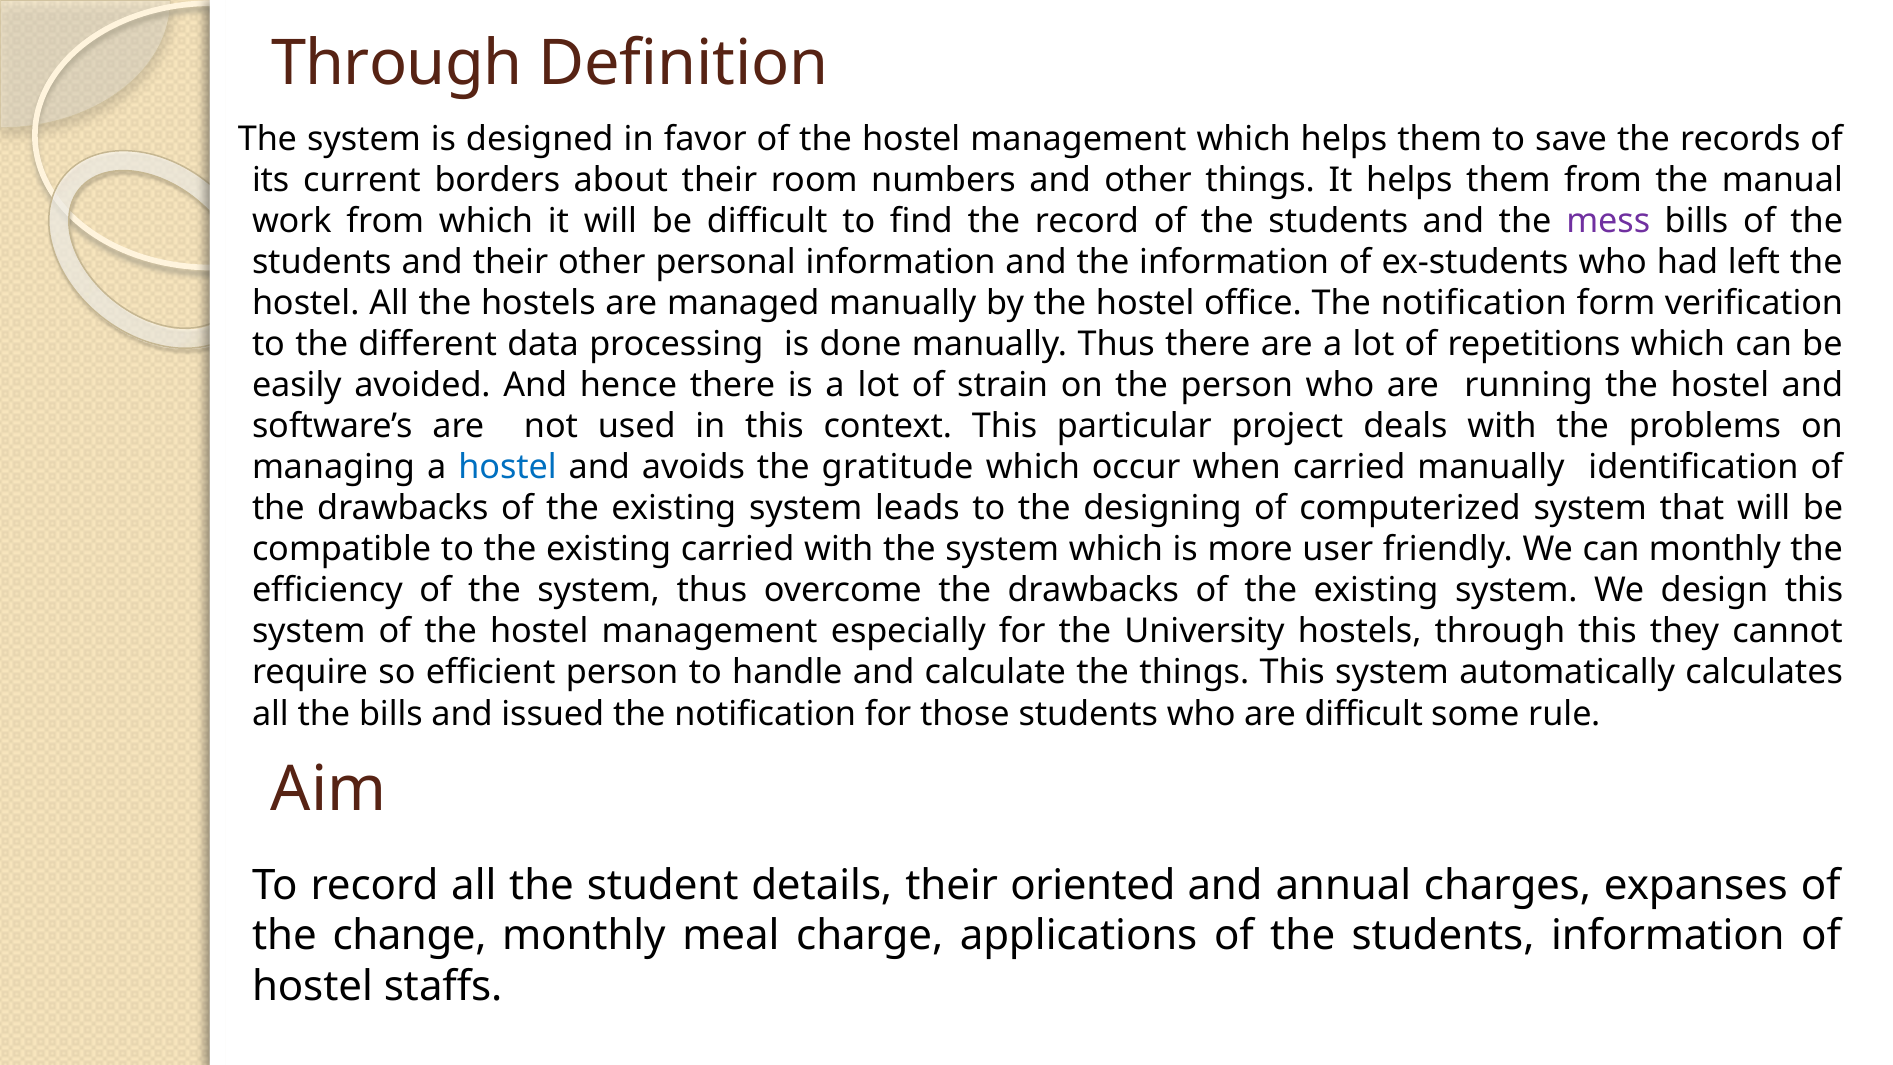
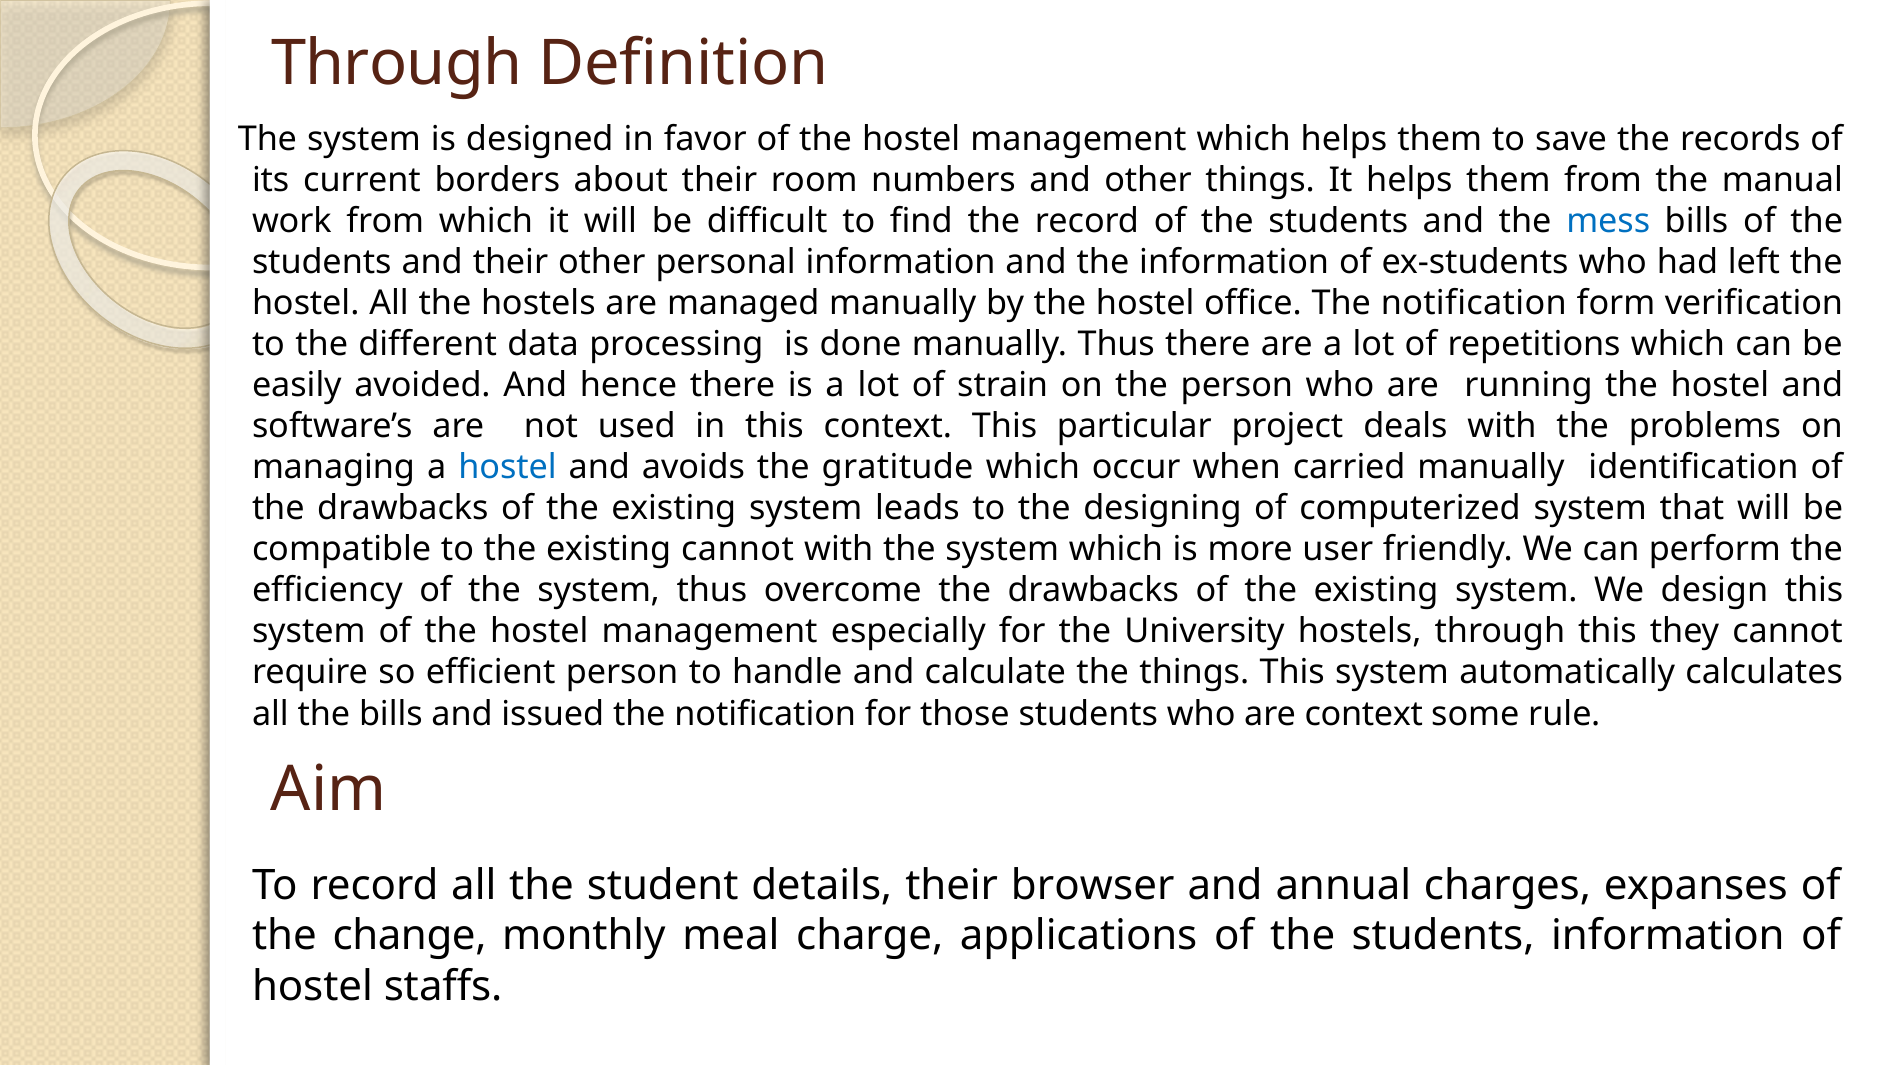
mess colour: purple -> blue
existing carried: carried -> cannot
can monthly: monthly -> perform
are difficult: difficult -> context
oriented: oriented -> browser
